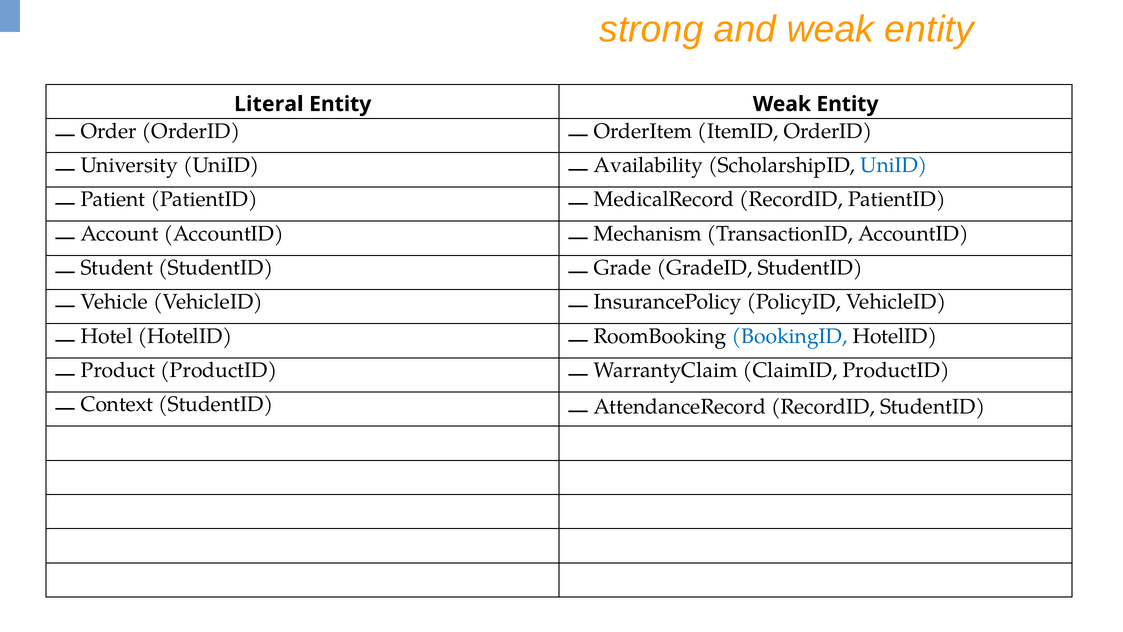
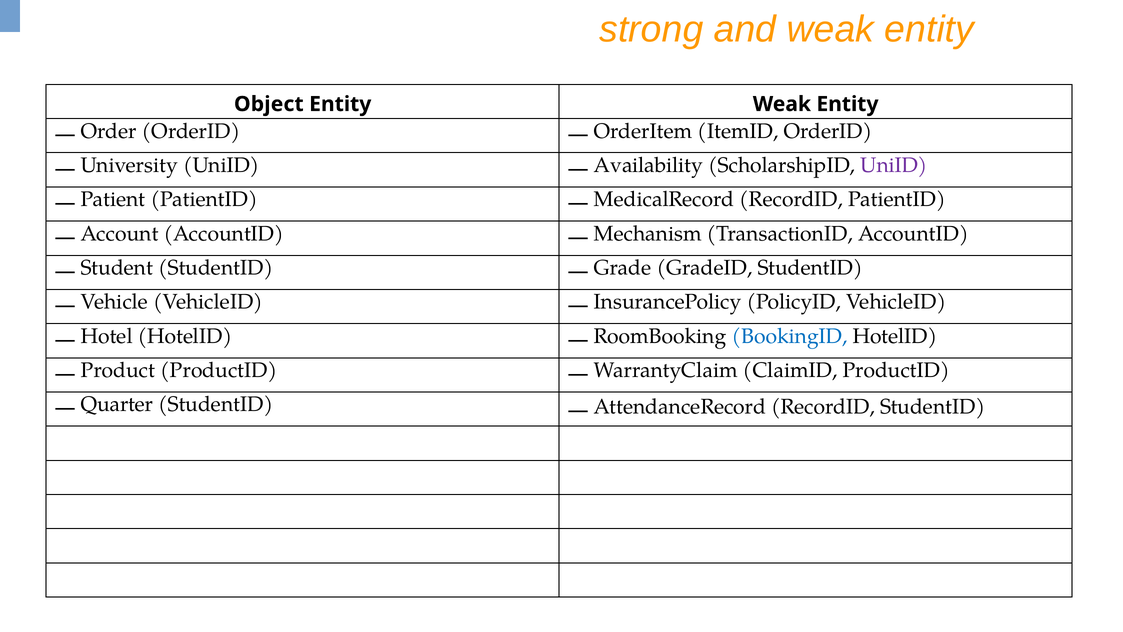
Literal: Literal -> Object
UniID at (894, 165) colour: blue -> purple
Context: Context -> Quarter
